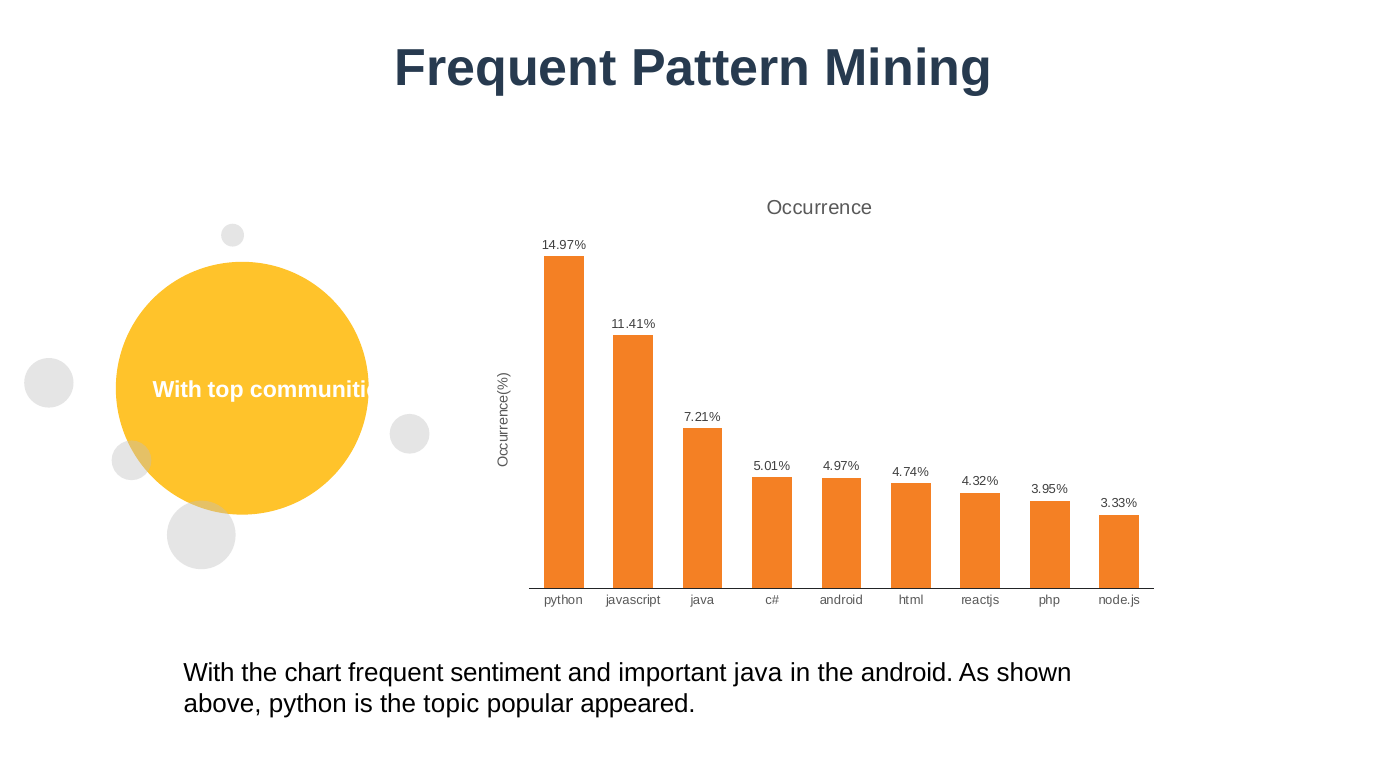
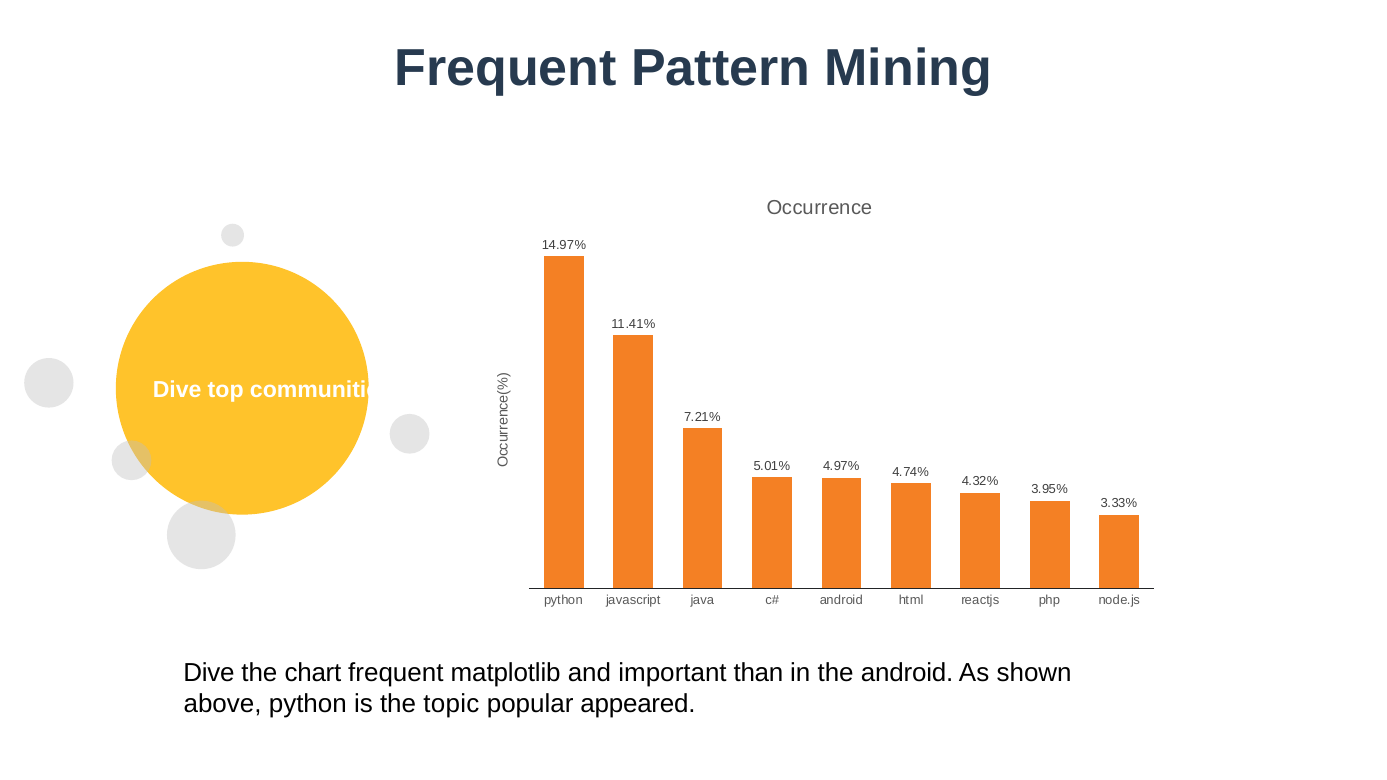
With at (177, 390): With -> Dive
With at (209, 673): With -> Dive
sentiment: sentiment -> matplotlib
important java: java -> than
